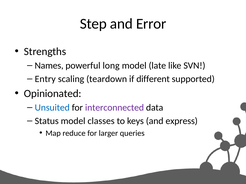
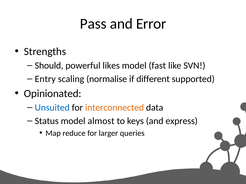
Step: Step -> Pass
Names: Names -> Should
long: long -> likes
late: late -> fast
teardown: teardown -> normalise
interconnected colour: purple -> orange
classes: classes -> almost
